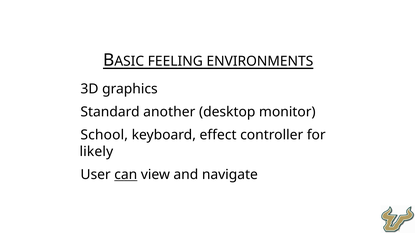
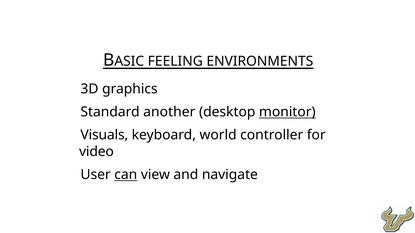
monitor underline: none -> present
School: School -> Visuals
effect: effect -> world
likely: likely -> video
